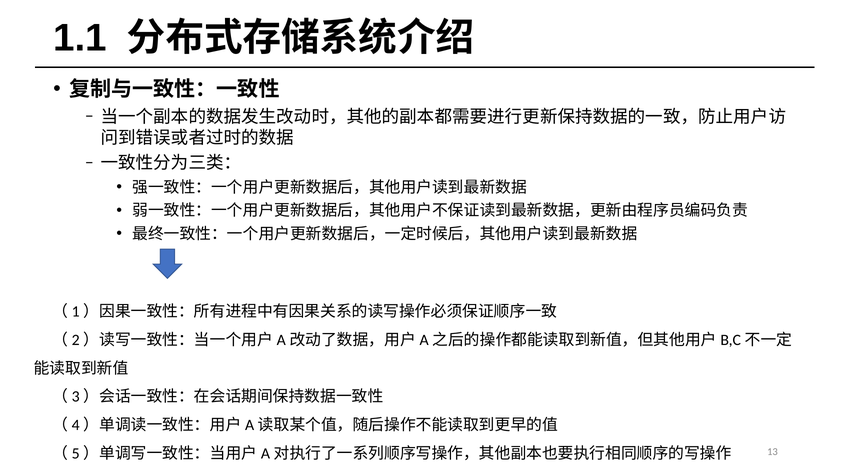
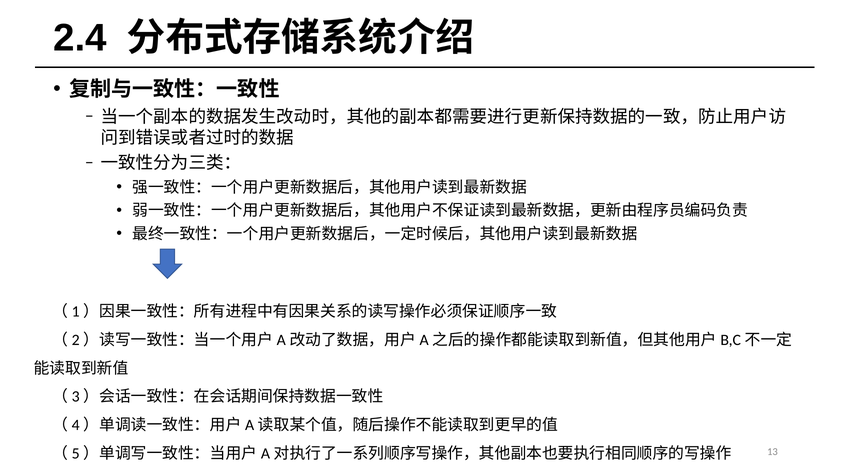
1.1: 1.1 -> 2.4
